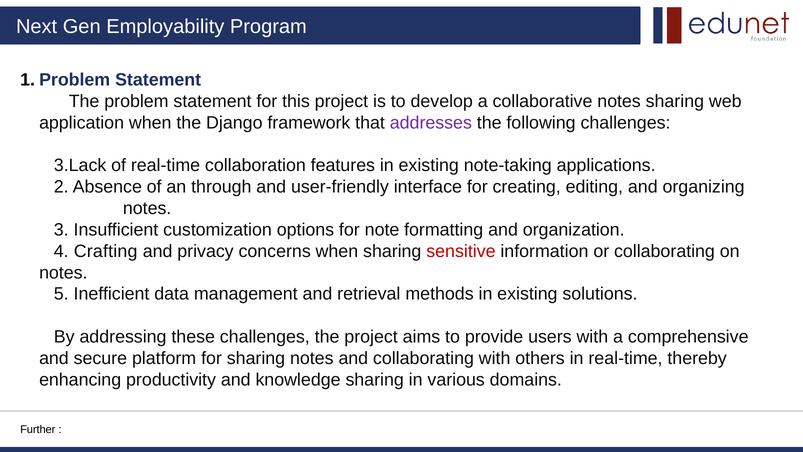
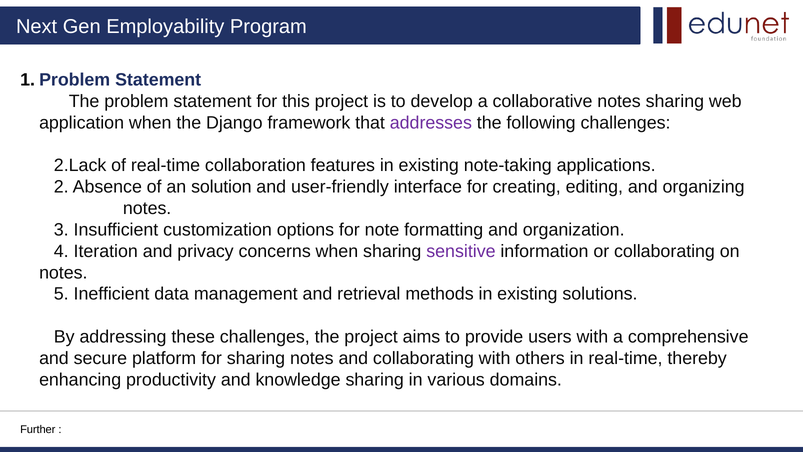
3.Lack: 3.Lack -> 2.Lack
through: through -> solution
Crafting: Crafting -> Iteration
sensitive colour: red -> purple
